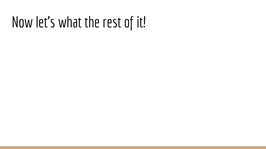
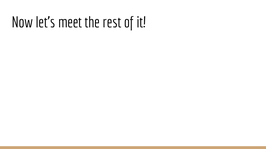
what: what -> meet
